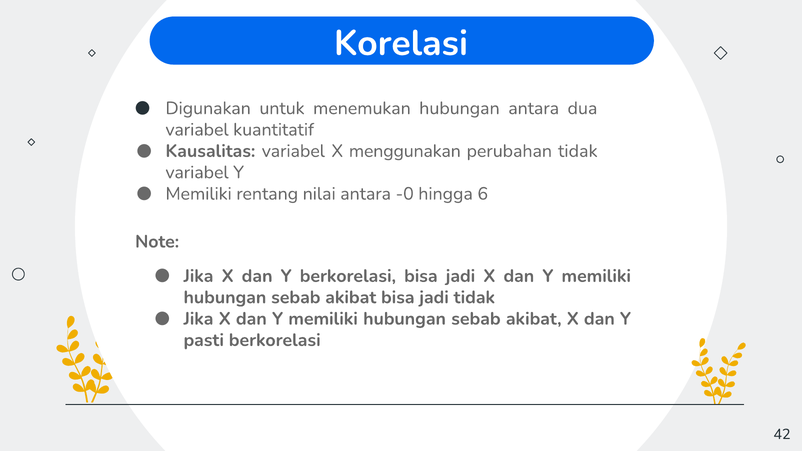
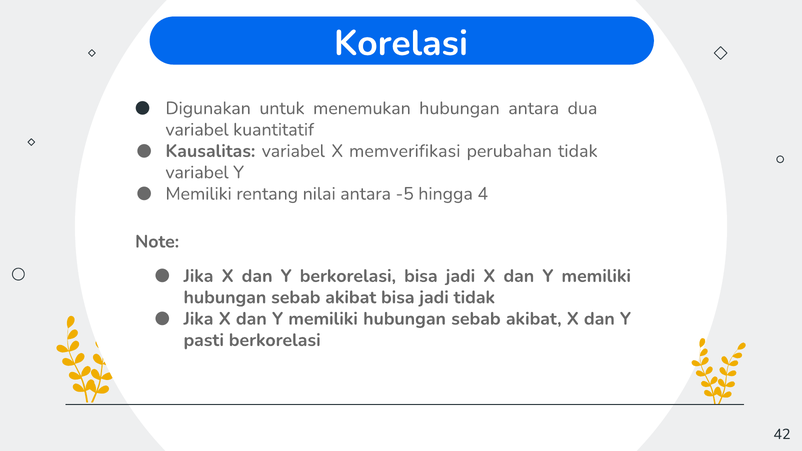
menggunakan: menggunakan -> memverifikasi
-0: -0 -> -5
6: 6 -> 4
